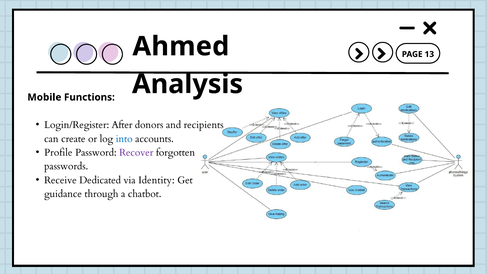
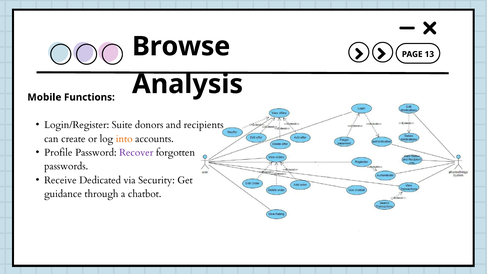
Ahmed: Ahmed -> Browse
After: After -> Suite
into colour: blue -> orange
Identity: Identity -> Security
